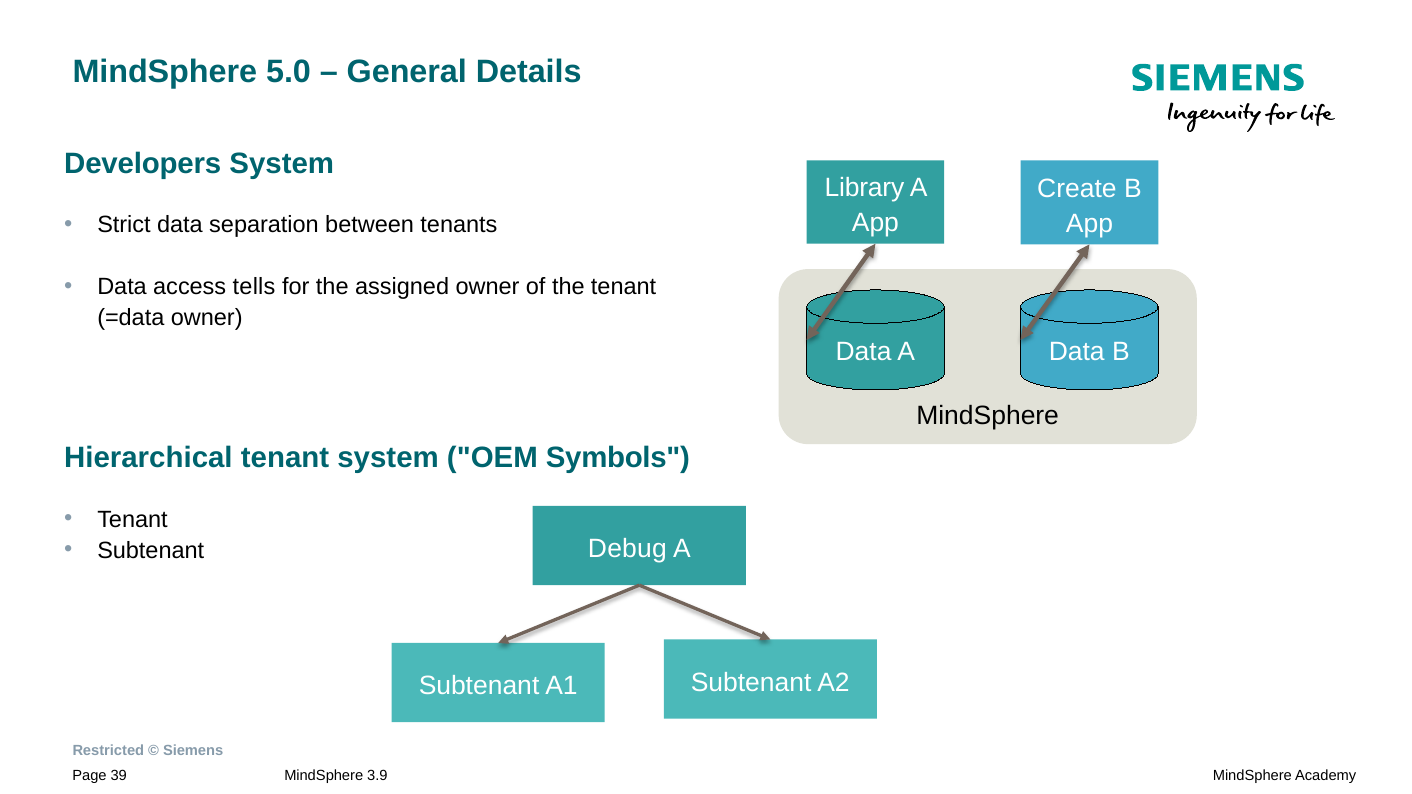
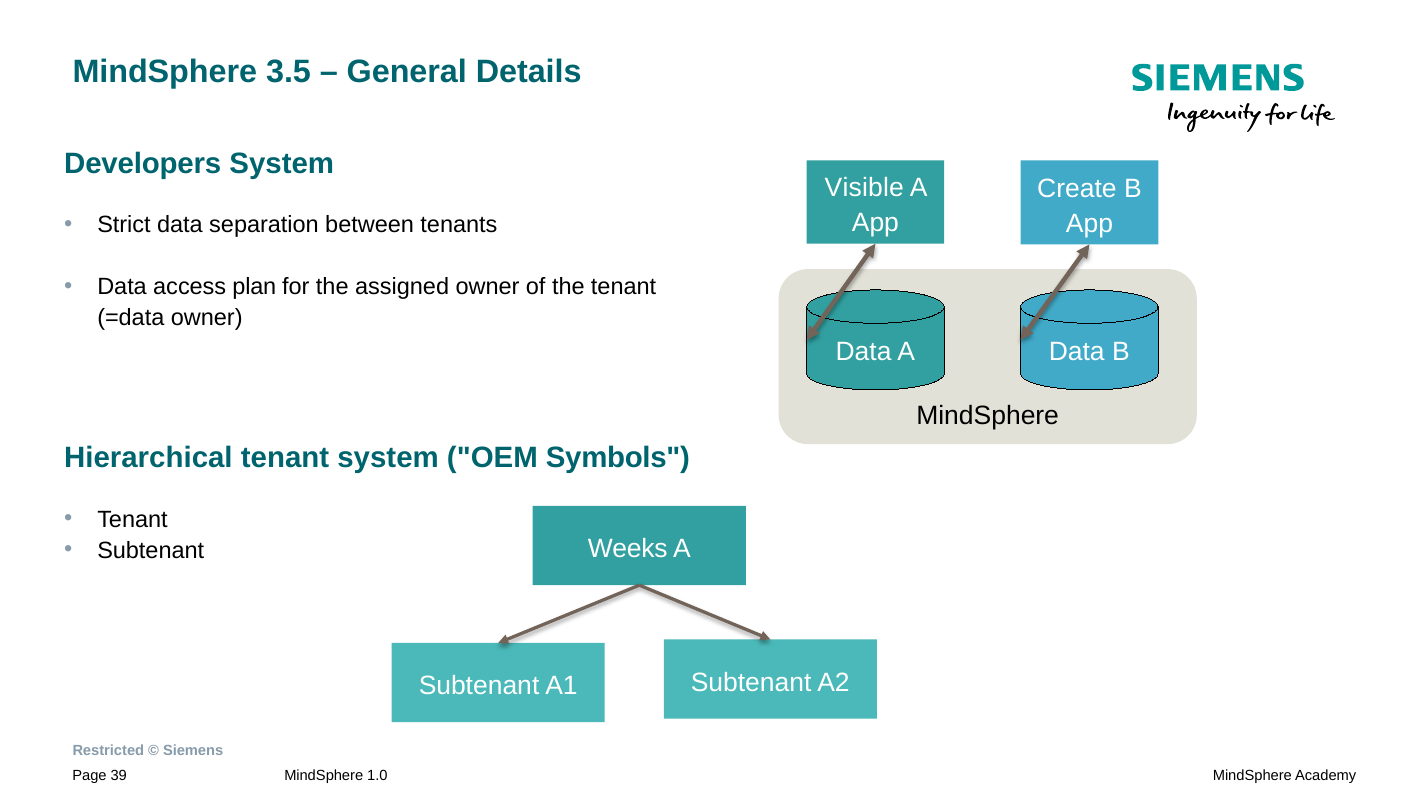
5.0: 5.0 -> 3.5
Library: Library -> Visible
tells: tells -> plan
Debug: Debug -> Weeks
3.9: 3.9 -> 1.0
